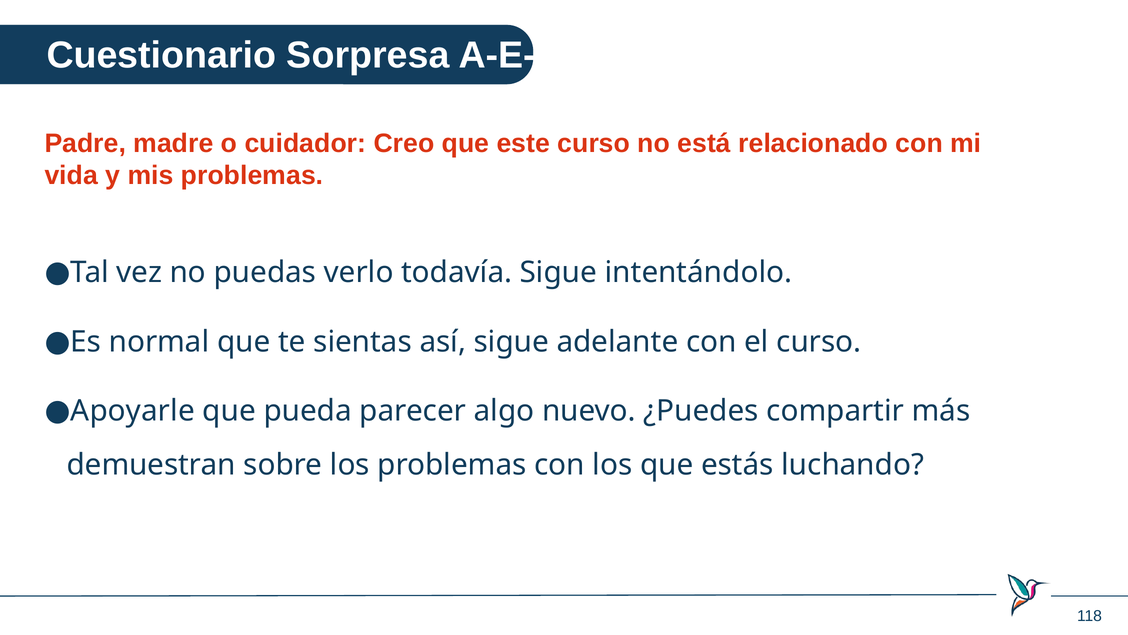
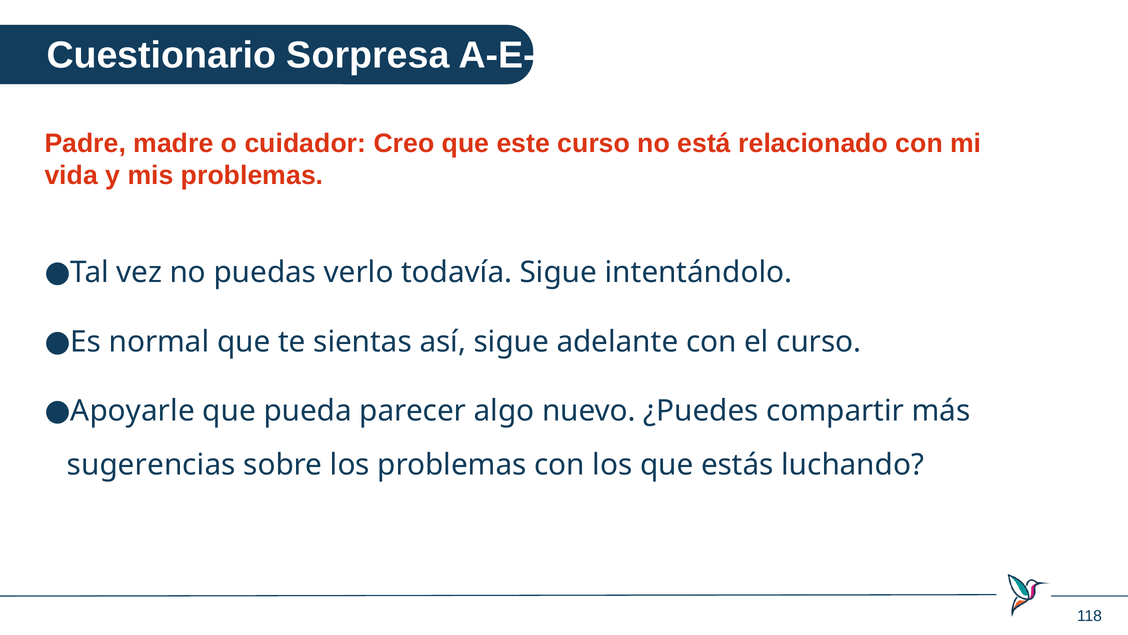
demuestran: demuestran -> sugerencias
